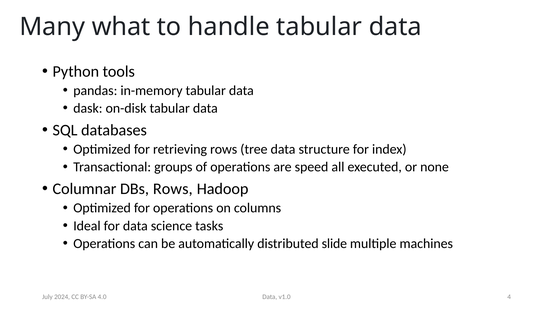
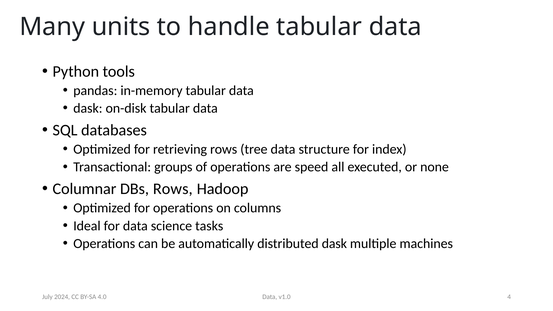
what: what -> units
distributed slide: slide -> dask
